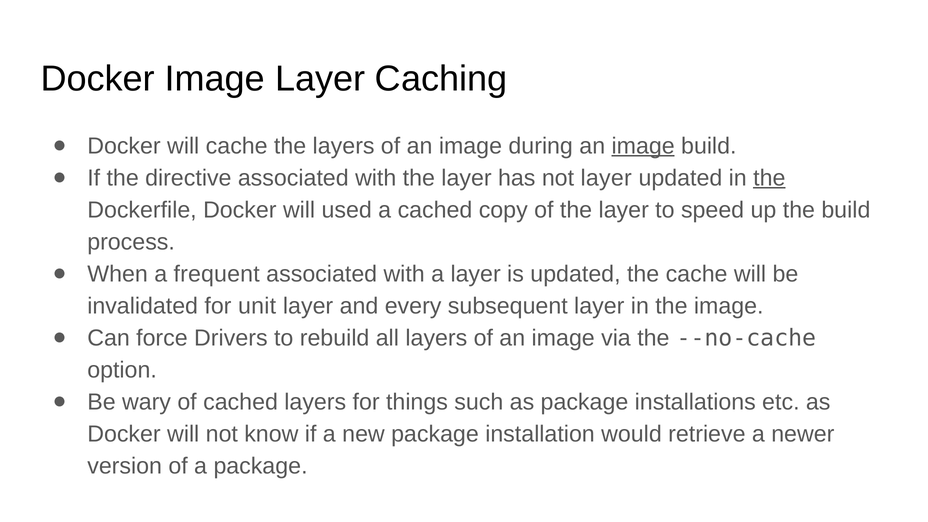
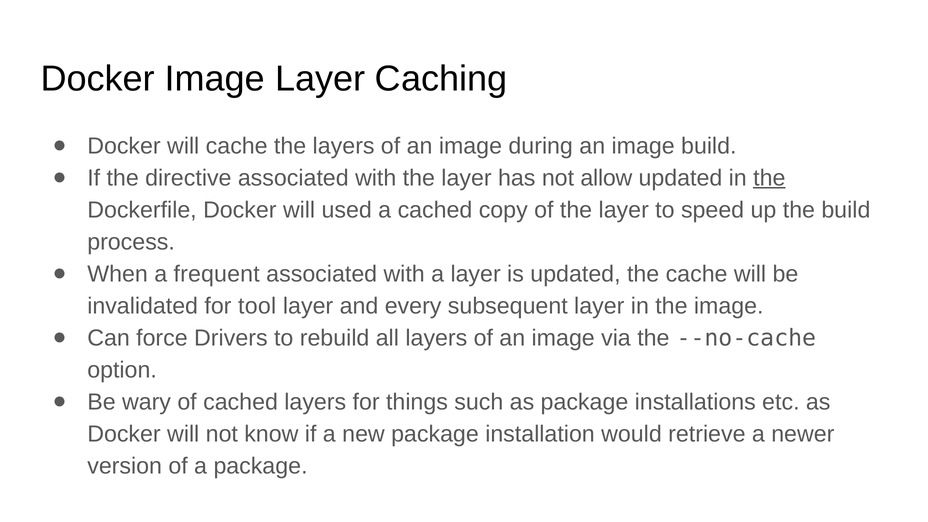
image at (643, 146) underline: present -> none
not layer: layer -> allow
unit: unit -> tool
